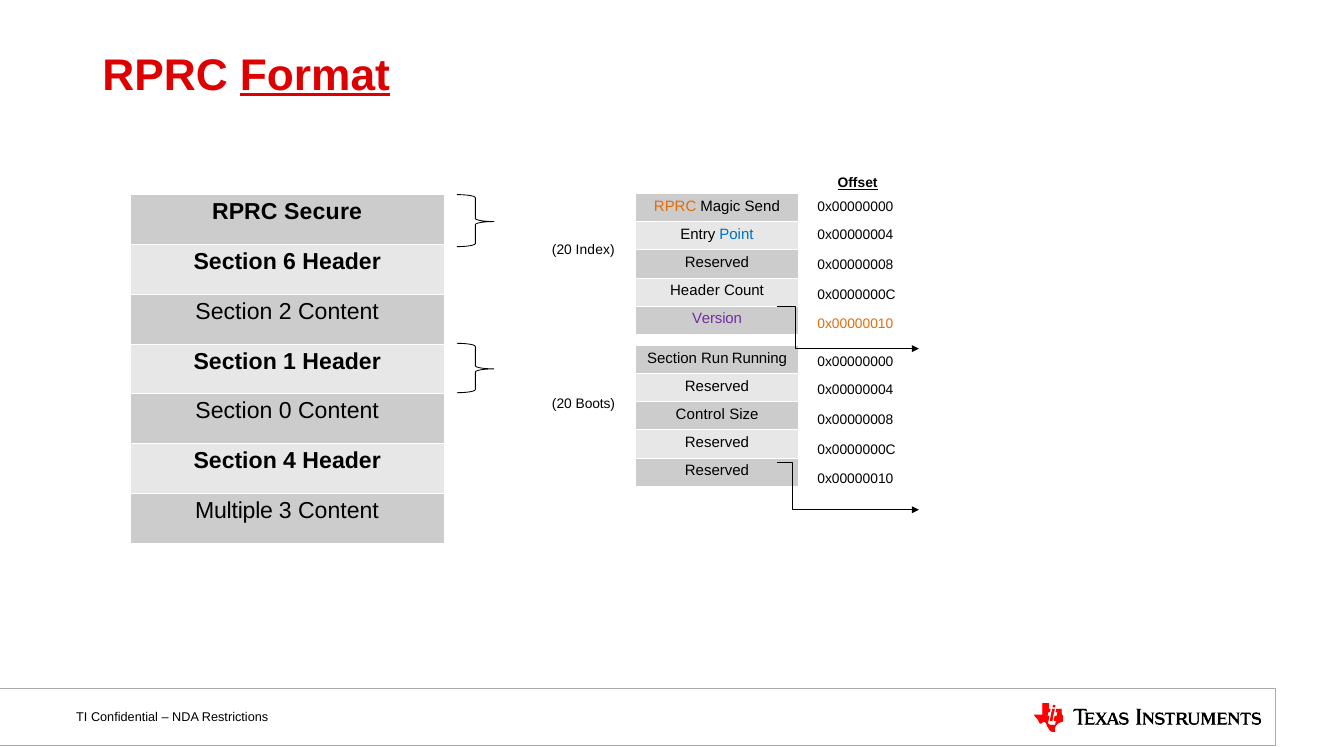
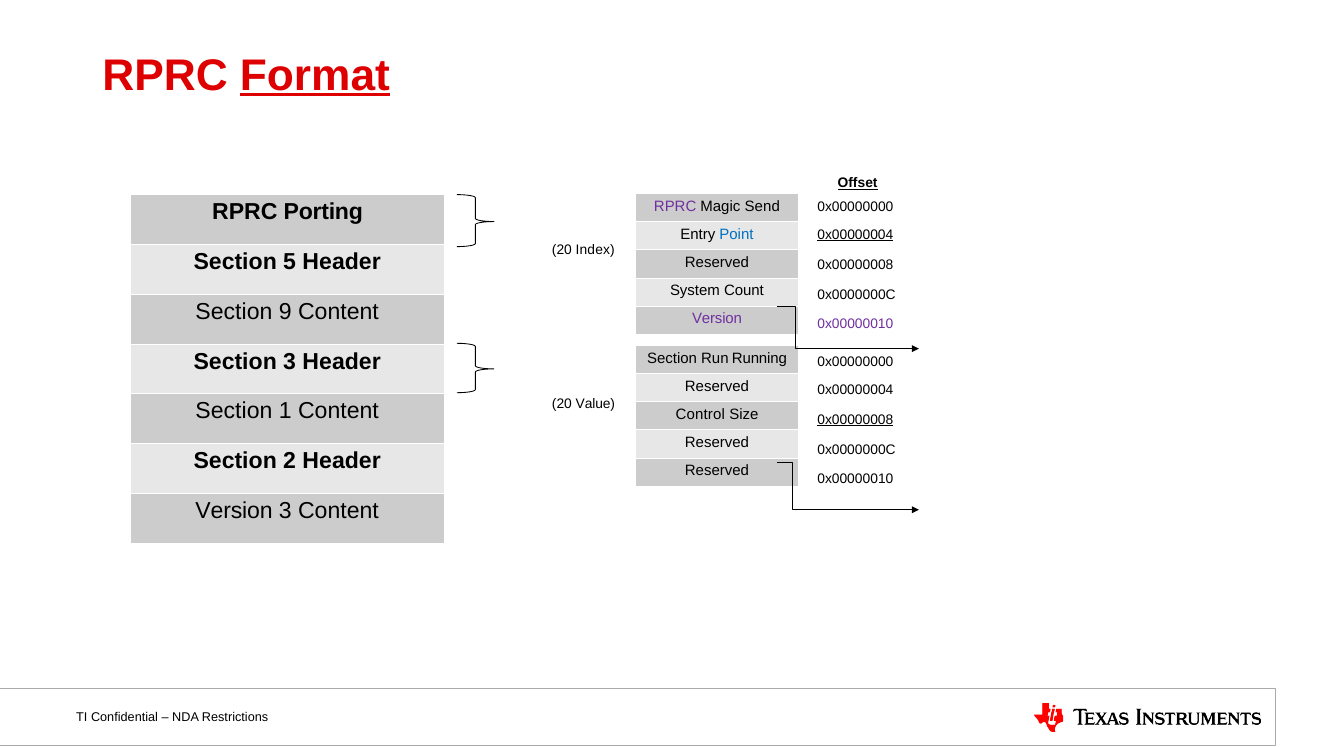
RPRC at (675, 206) colour: orange -> purple
Secure: Secure -> Porting
0x00000004 at (855, 235) underline: none -> present
6: 6 -> 5
Header at (695, 291): Header -> System
2: 2 -> 9
0x00000010 at (855, 324) colour: orange -> purple
Section 1: 1 -> 3
Boots: Boots -> Value
0: 0 -> 1
0x00000008 at (855, 420) underline: none -> present
4: 4 -> 2
Multiple at (234, 511): Multiple -> Version
